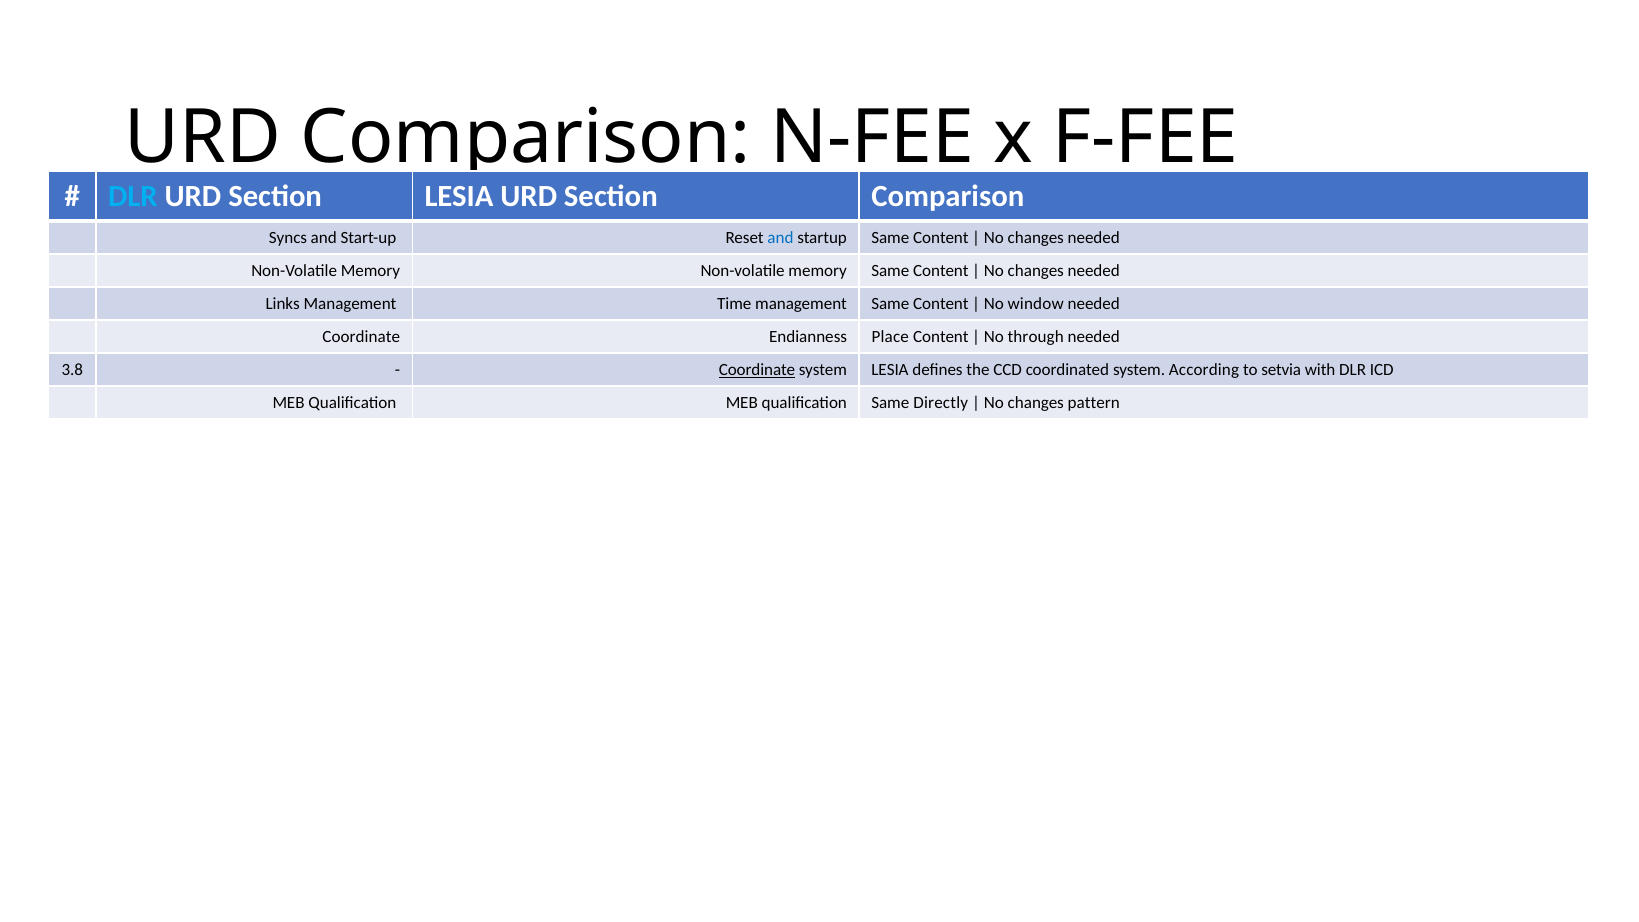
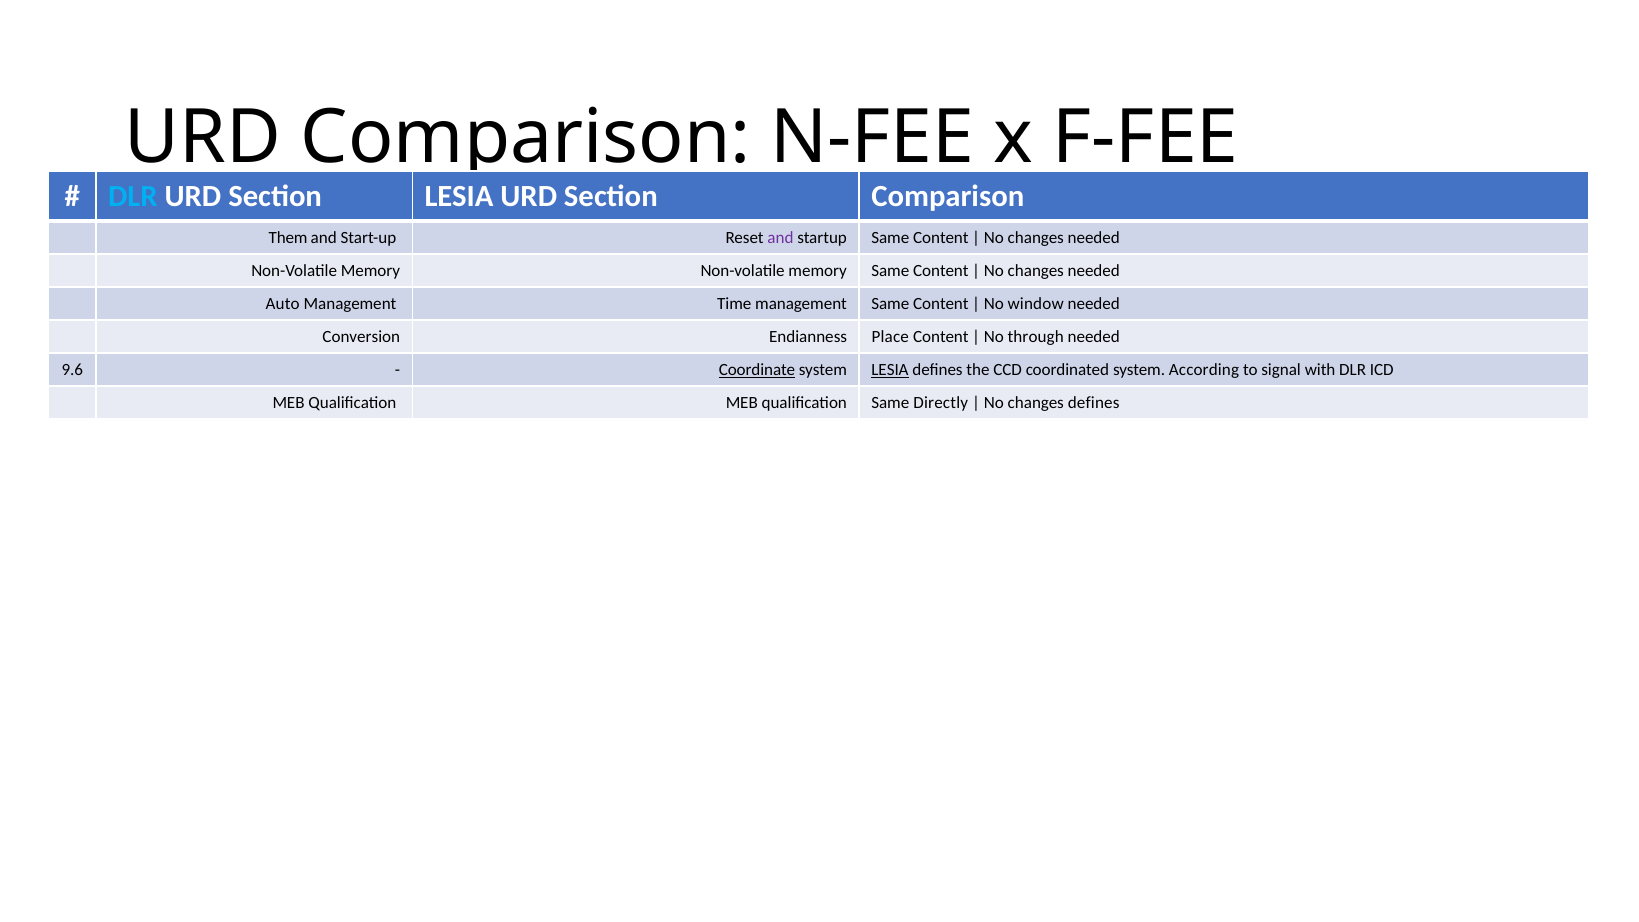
Syncs: Syncs -> Them
and at (780, 237) colour: blue -> purple
Links: Links -> Auto
Coordinate at (361, 337): Coordinate -> Conversion
3.8: 3.8 -> 9.6
LESIA at (890, 370) underline: none -> present
setvia: setvia -> signal
changes pattern: pattern -> defines
